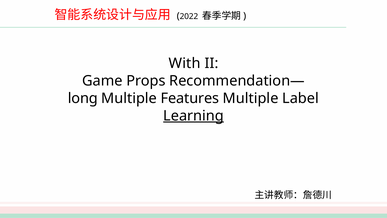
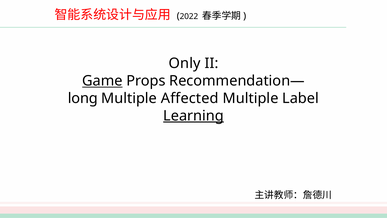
With: With -> Only
Game underline: none -> present
Features: Features -> Affected
